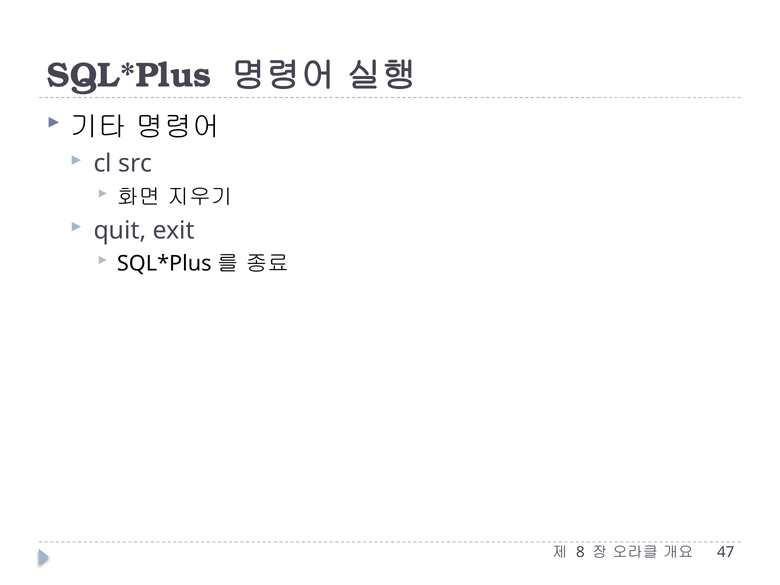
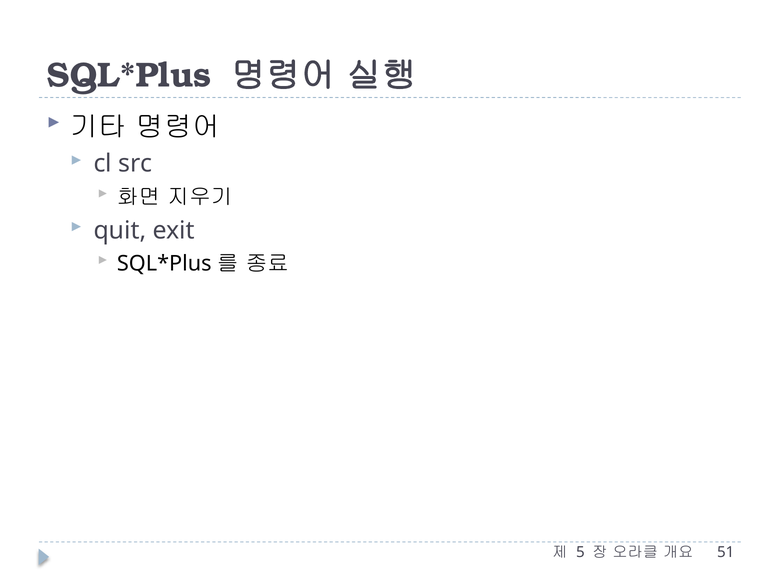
8: 8 -> 5
47: 47 -> 51
